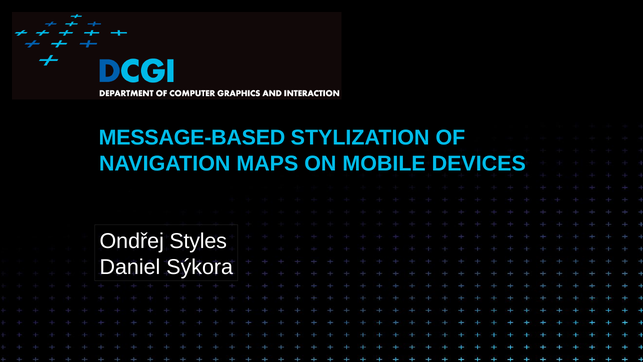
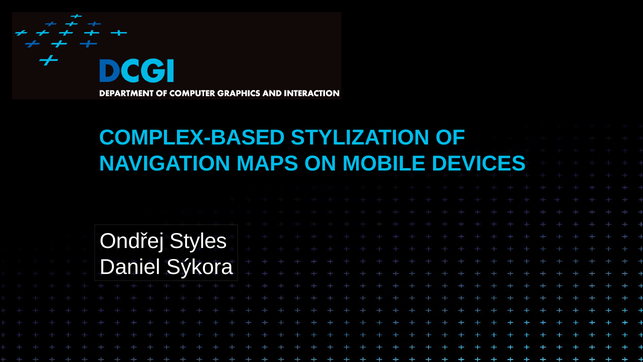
MESSAGE-BASED: MESSAGE-BASED -> COMPLEX-BASED
